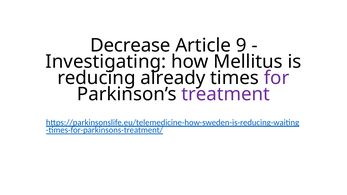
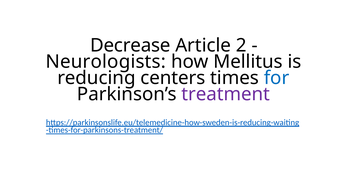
9: 9 -> 2
Investigating: Investigating -> Neurologists
already: already -> centers
for colour: purple -> blue
